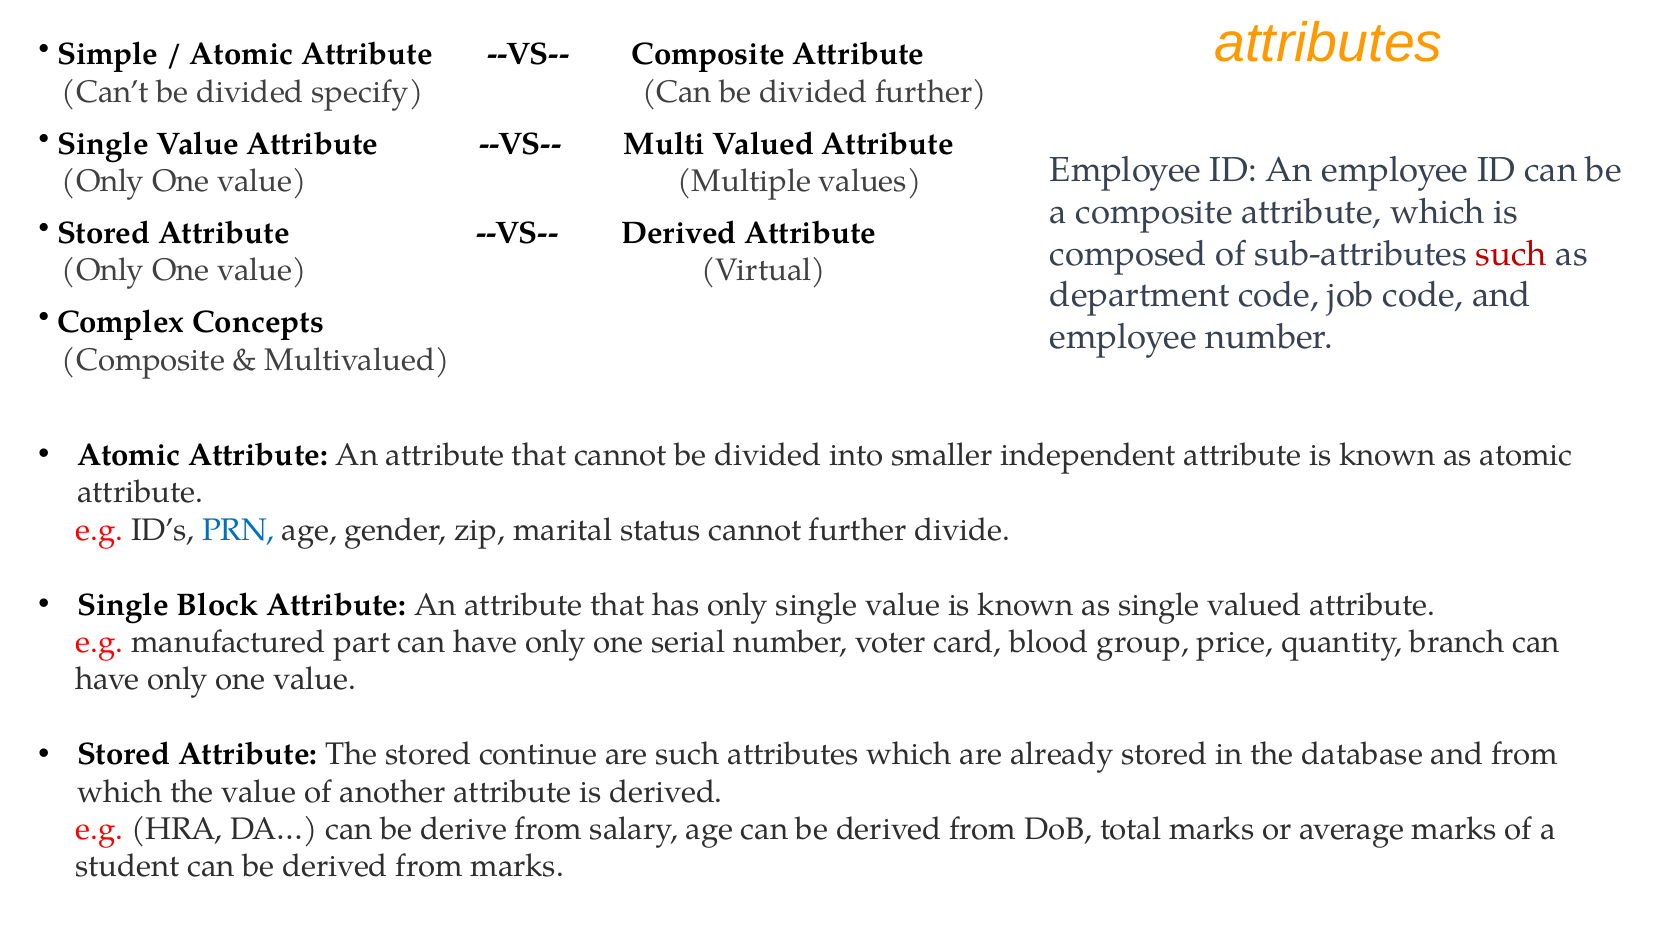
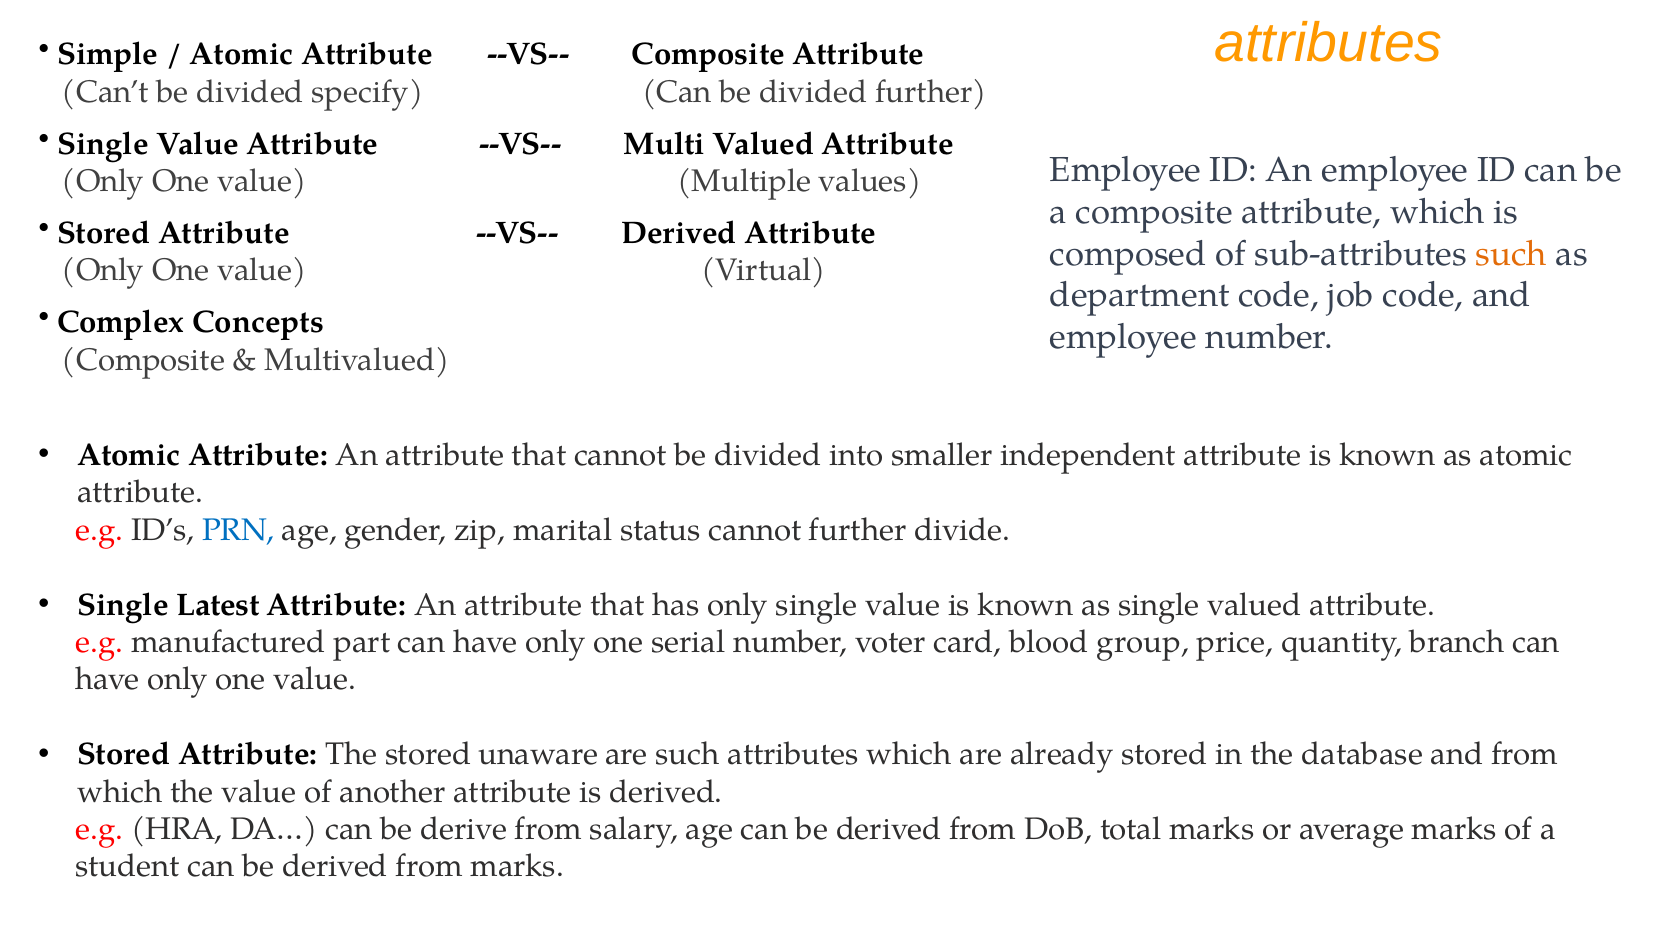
such at (1511, 254) colour: red -> orange
Block: Block -> Latest
continue: continue -> unaware
